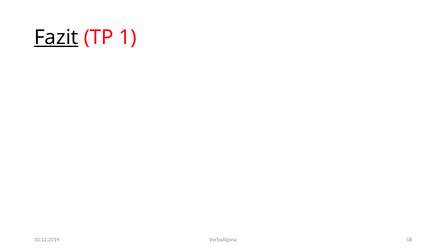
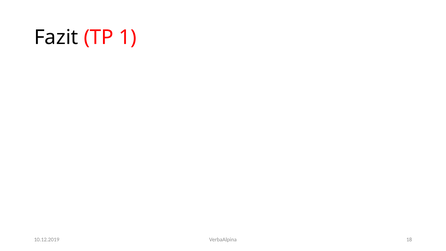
Fazit underline: present -> none
